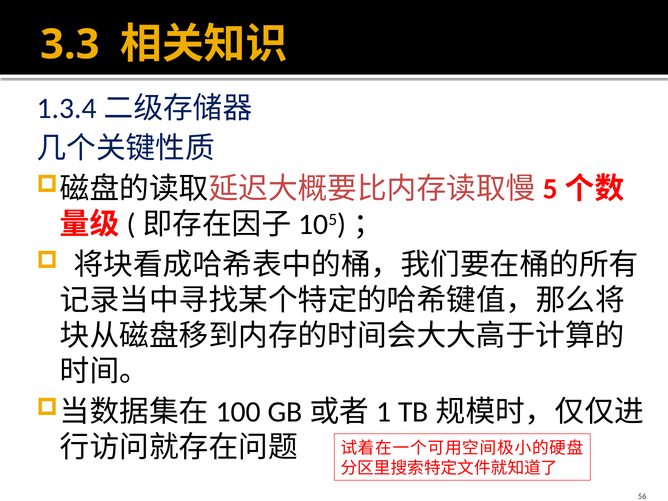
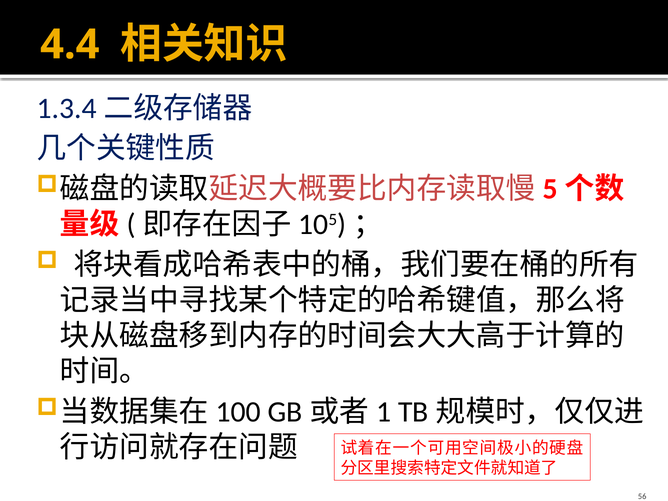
3.3: 3.3 -> 4.4
